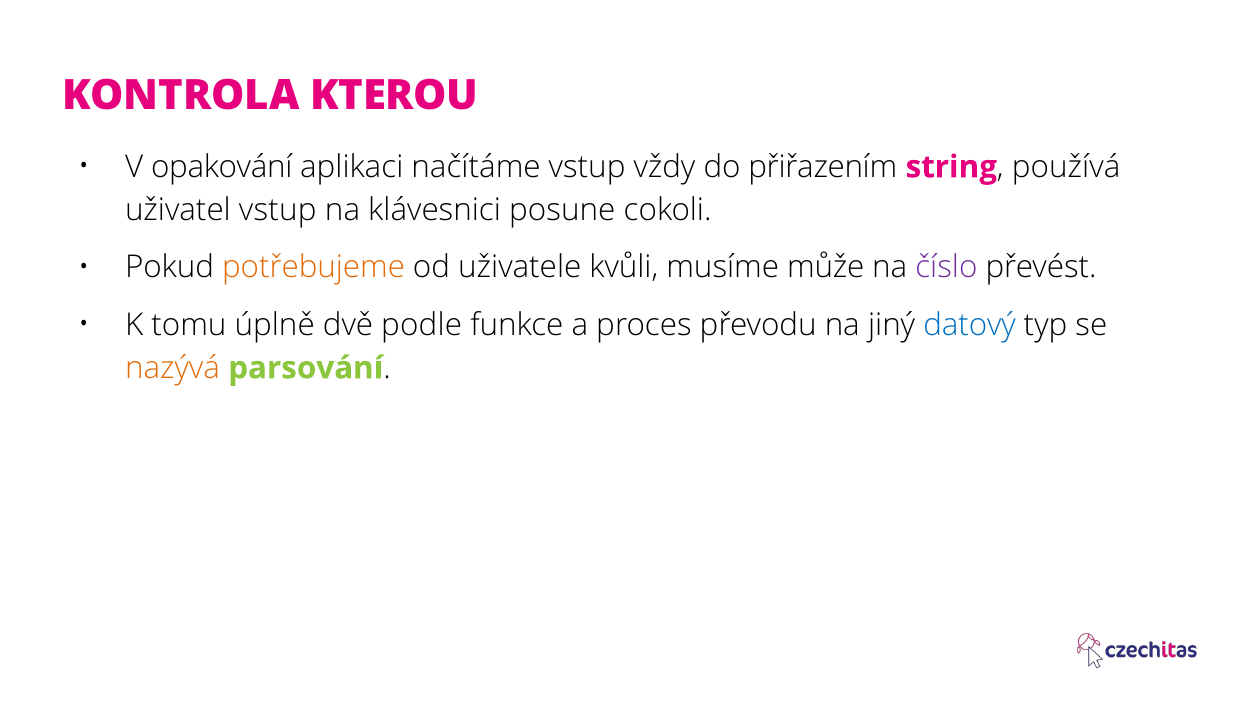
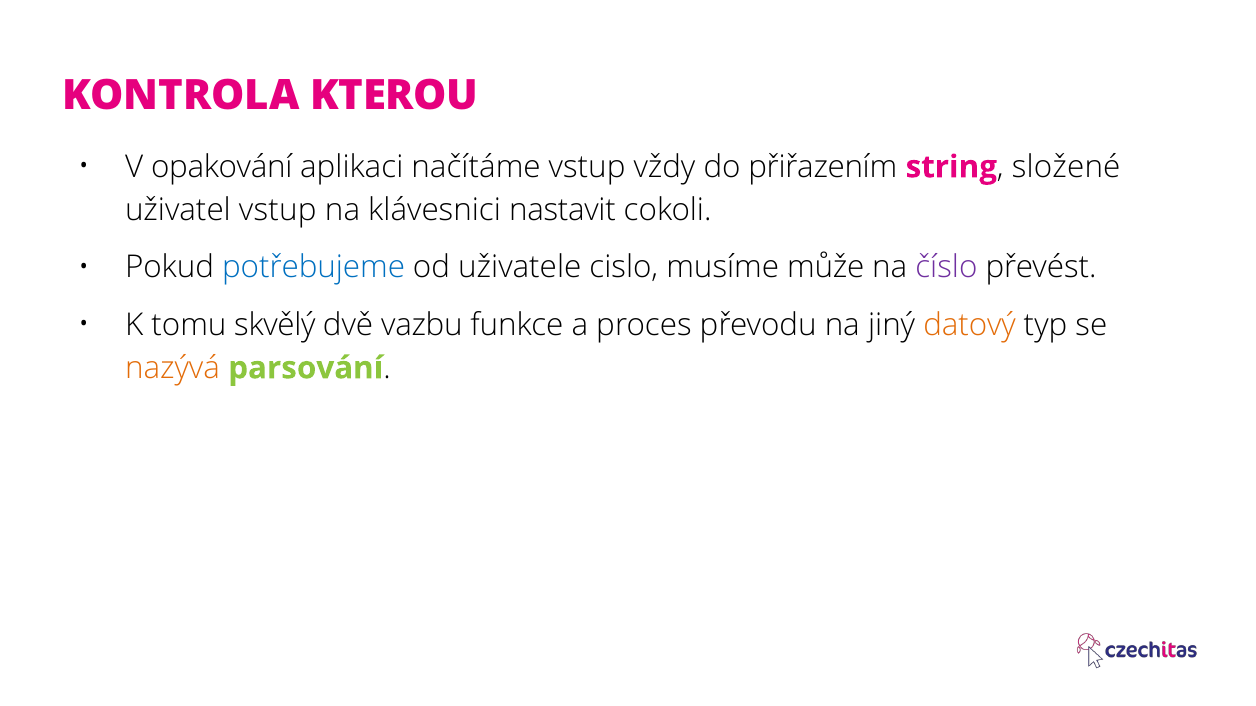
používá: používá -> složené
posune: posune -> nastavit
potřebujeme colour: orange -> blue
kvůli: kvůli -> cislo
úplně: úplně -> skvělý
podle: podle -> vazbu
datový colour: blue -> orange
